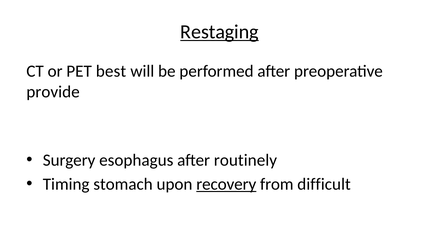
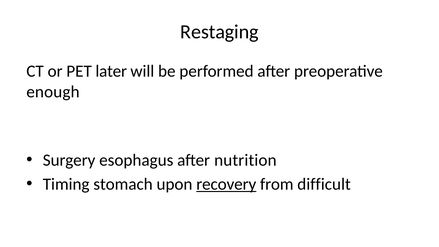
Restaging underline: present -> none
best: best -> later
provide: provide -> enough
routinely: routinely -> nutrition
